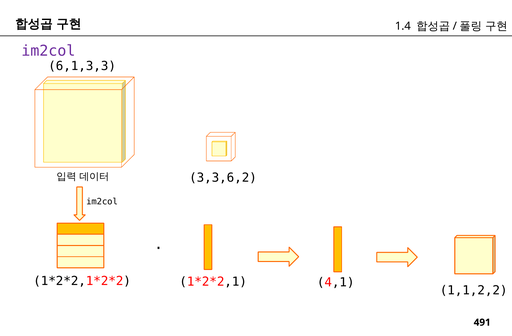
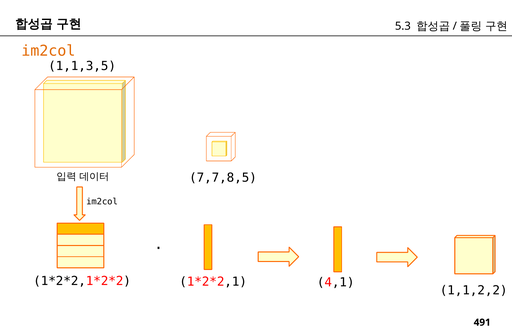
1.4: 1.4 -> 5.3
im2col at (48, 51) colour: purple -> orange
6,1,3,3: 6,1,3,3 -> 1,1,3,5
3,3,6,2: 3,3,6,2 -> 7,7,8,5
